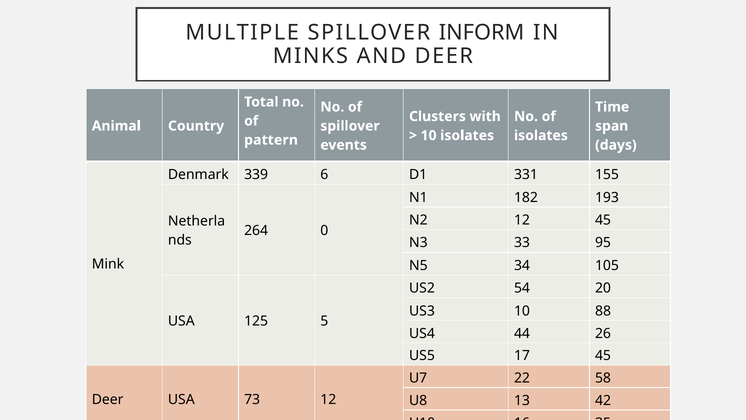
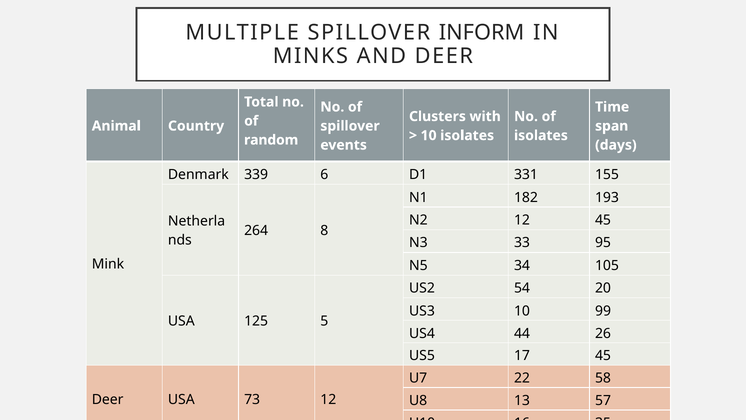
pattern: pattern -> random
0: 0 -> 8
88: 88 -> 99
42: 42 -> 57
